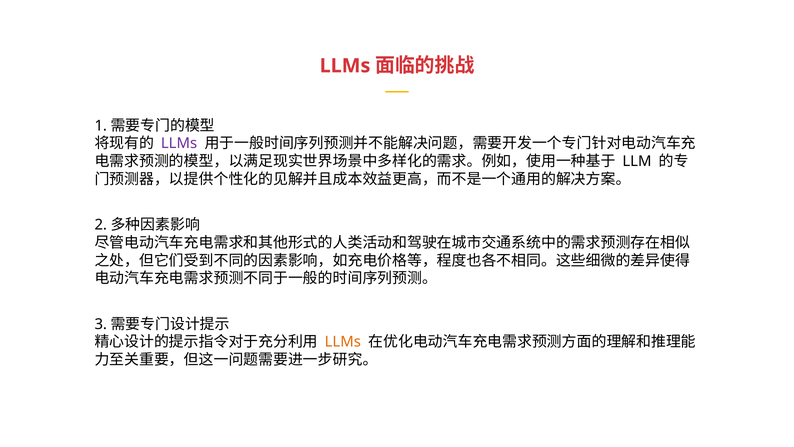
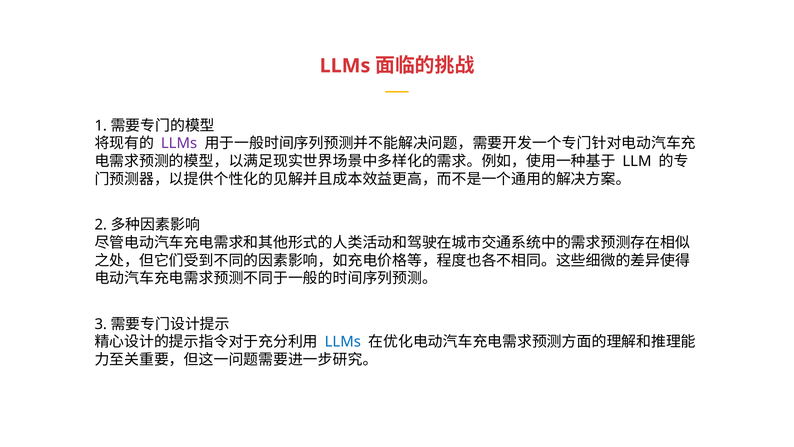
LLMs at (343, 342) colour: orange -> blue
